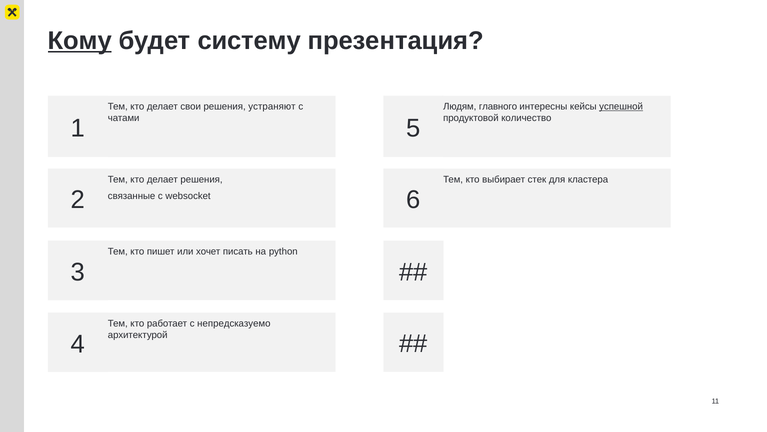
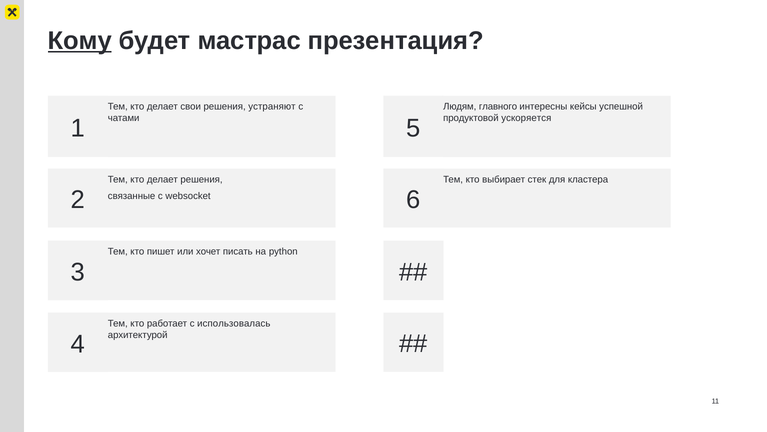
систему: систему -> мастрас
успешной underline: present -> none
количество: количество -> ускоряется
непредсказуемо: непредсказуемо -> использовалась
